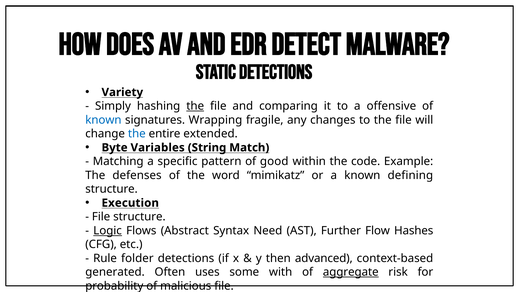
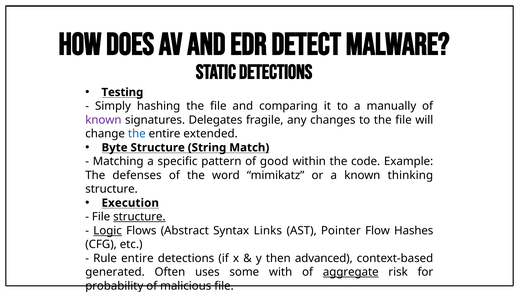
Variety: Variety -> Testing
the at (195, 106) underline: present -> none
offensive: offensive -> manually
known at (103, 120) colour: blue -> purple
Wrapping: Wrapping -> Delegates
Byte Variables: Variables -> Structure
defining: defining -> thinking
structure at (139, 217) underline: none -> present
Need: Need -> Links
Further: Further -> Pointer
Rule folder: folder -> entire
